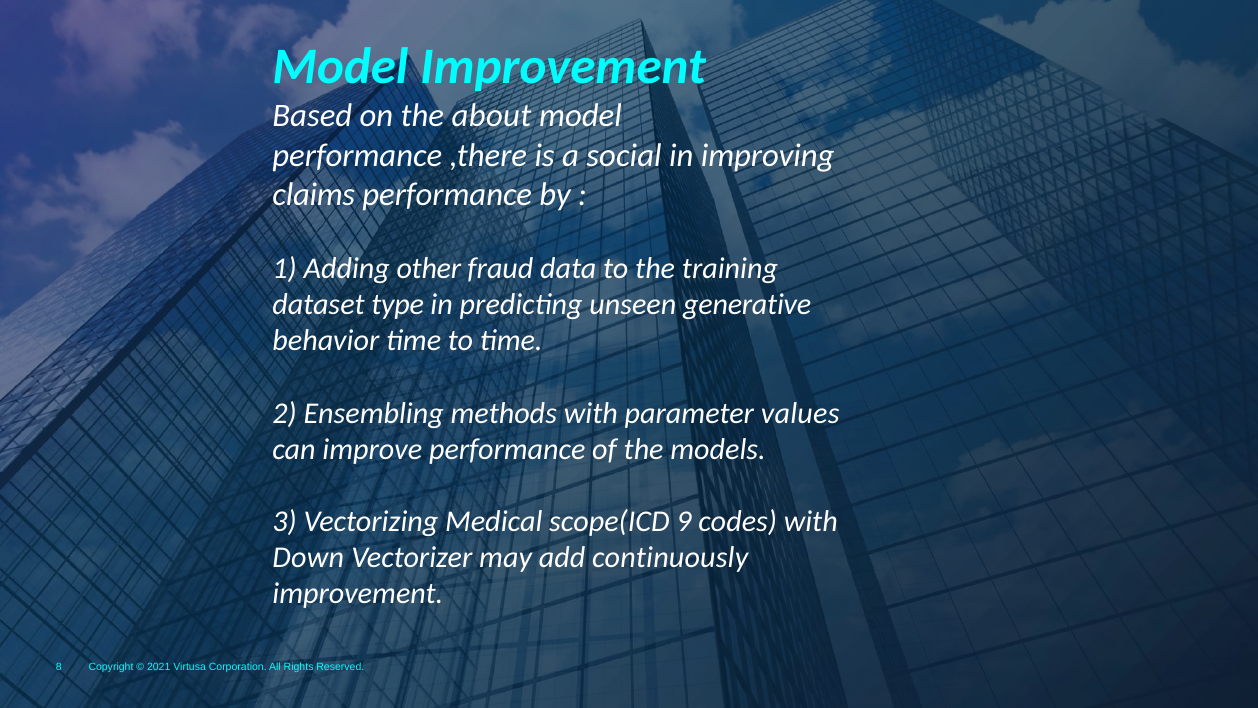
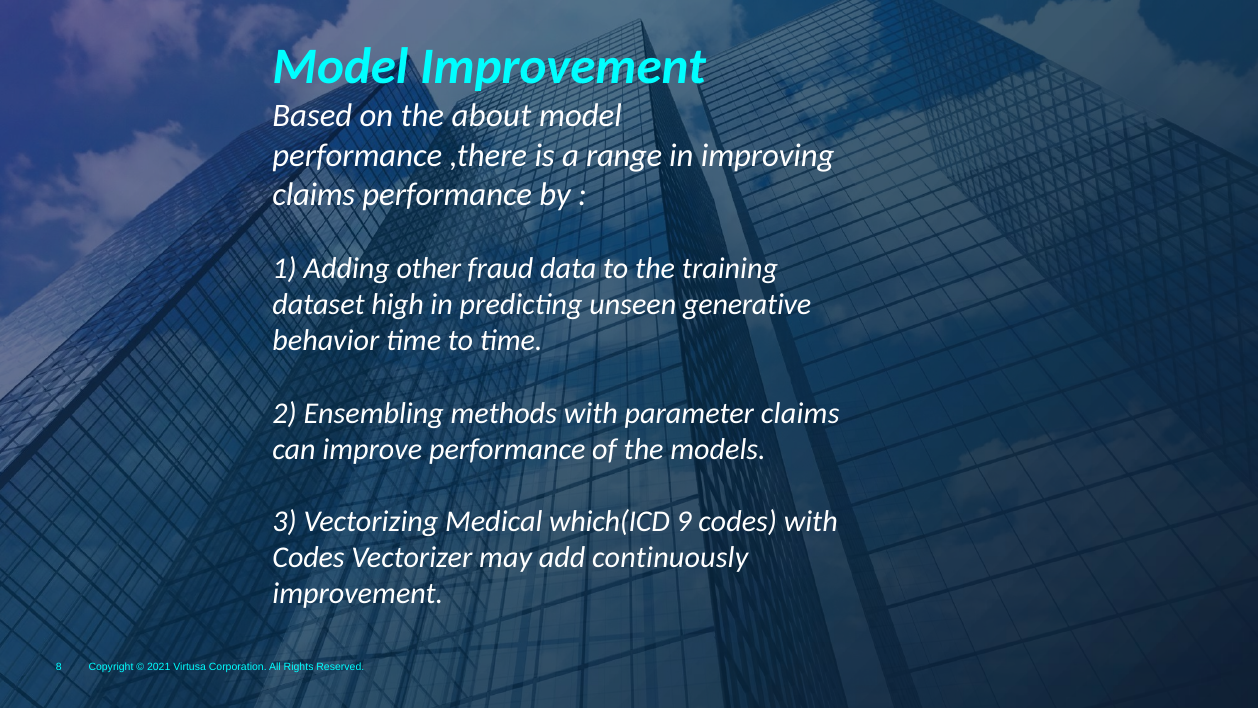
social: social -> range
type: type -> high
parameter values: values -> claims
scope(ICD: scope(ICD -> which(ICD
Down at (308, 557): Down -> Codes
